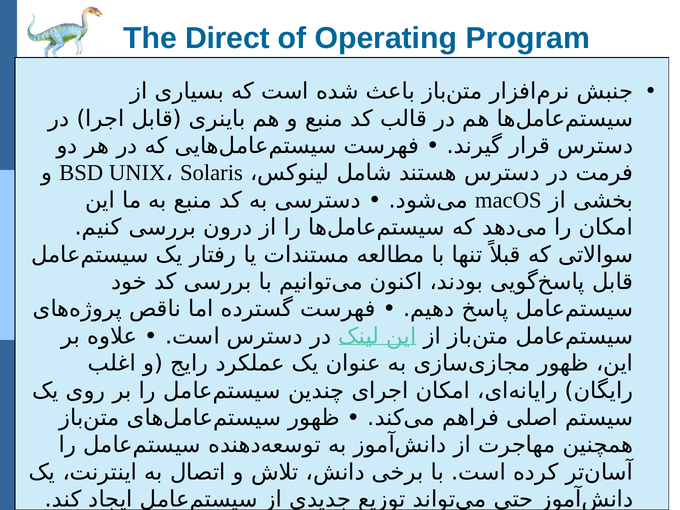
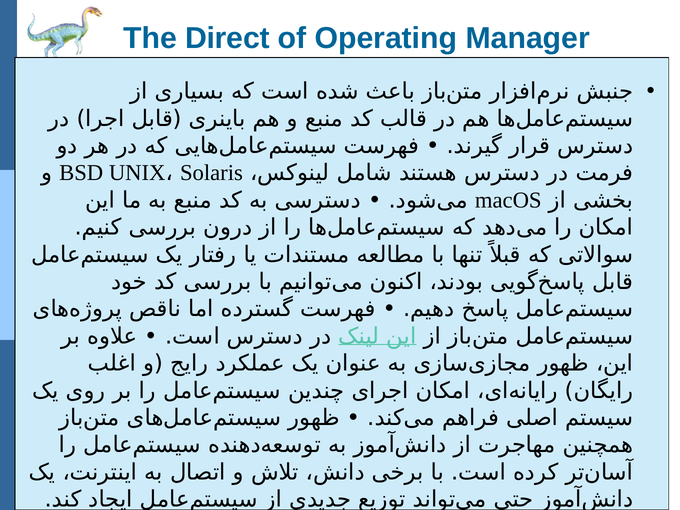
Program: Program -> Manager
